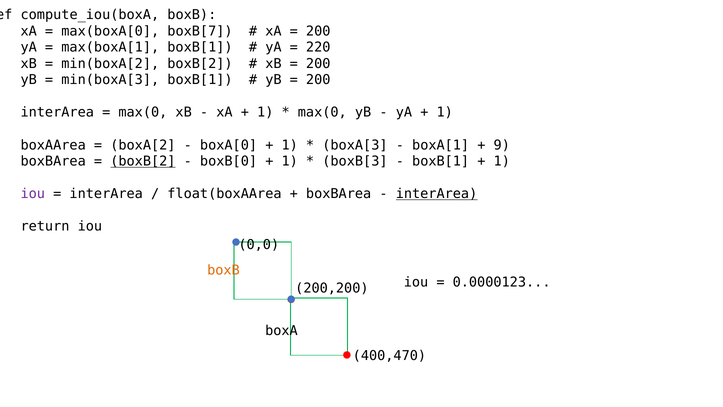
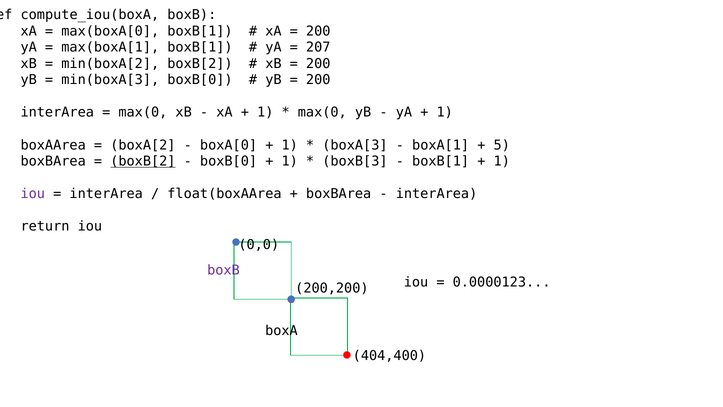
max(boxA[0 boxB[7: boxB[7 -> boxB[1
220: 220 -> 207
min(boxA[3 boxB[1: boxB[1 -> boxB[0
9: 9 -> 5
interArea at (437, 194) underline: present -> none
boxB at (223, 270) colour: orange -> purple
400,470: 400,470 -> 404,400
